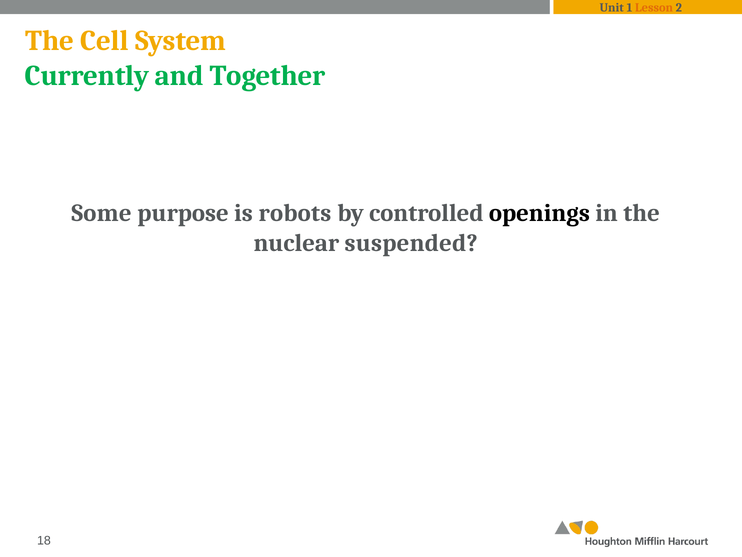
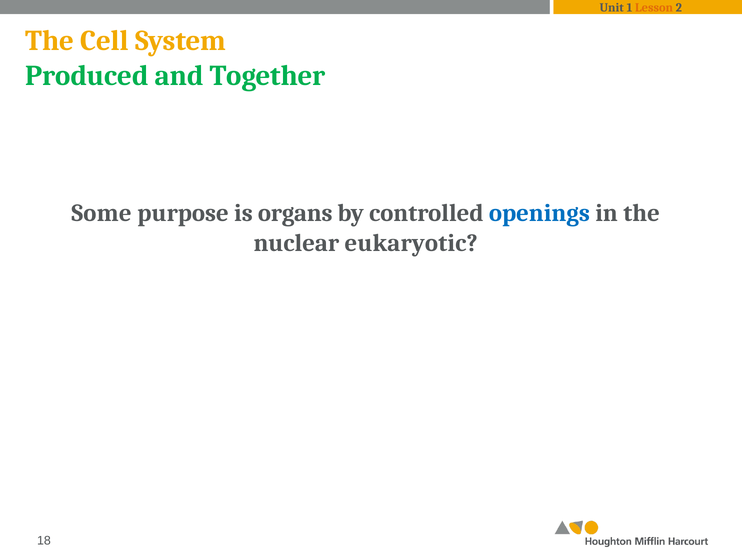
Currently: Currently -> Produced
robots: robots -> organs
openings colour: black -> blue
suspended: suspended -> eukaryotic
